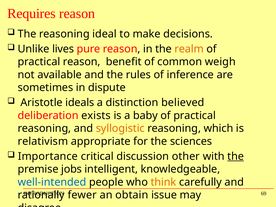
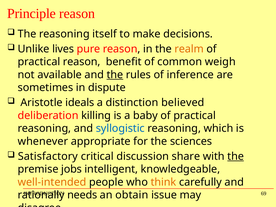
Requires: Requires -> Principle
ideal: ideal -> itself
the at (115, 75) underline: none -> present
exists: exists -> killing
syllogistic colour: orange -> blue
relativism: relativism -> whenever
Importance: Importance -> Satisfactory
other: other -> share
well-intended colour: blue -> orange
fewer: fewer -> needs
